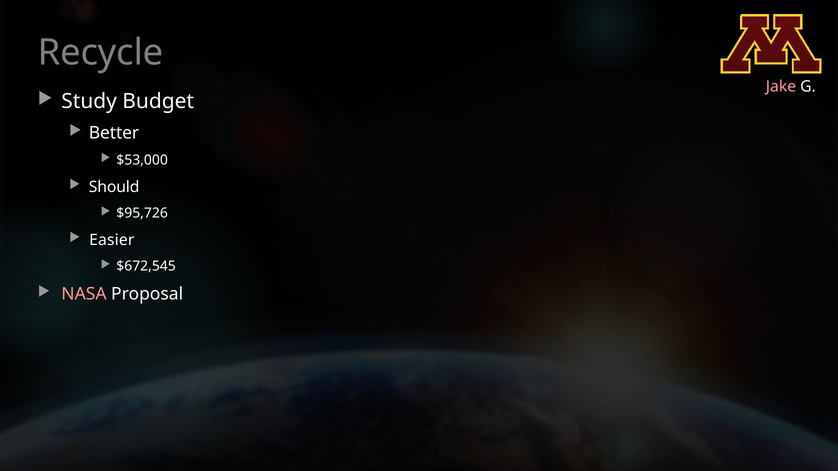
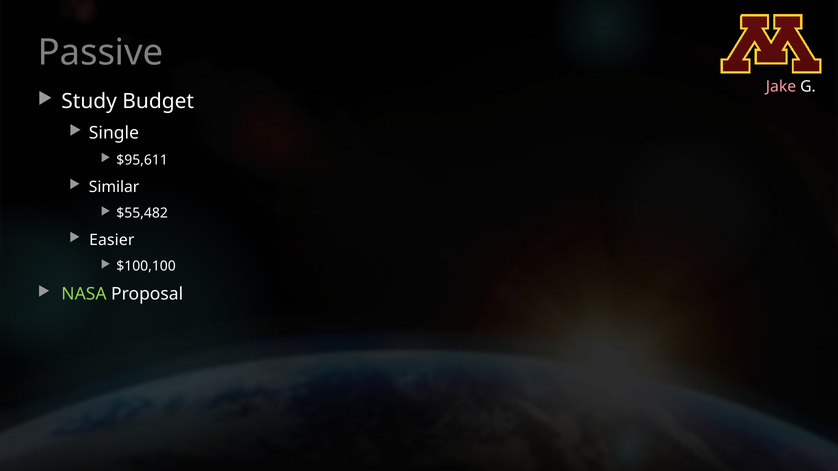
Recycle: Recycle -> Passive
Better: Better -> Single
$53,000: $53,000 -> $95,611
Should: Should -> Similar
$95,726: $95,726 -> $55,482
$672,545: $672,545 -> $100,100
NASA colour: pink -> light green
